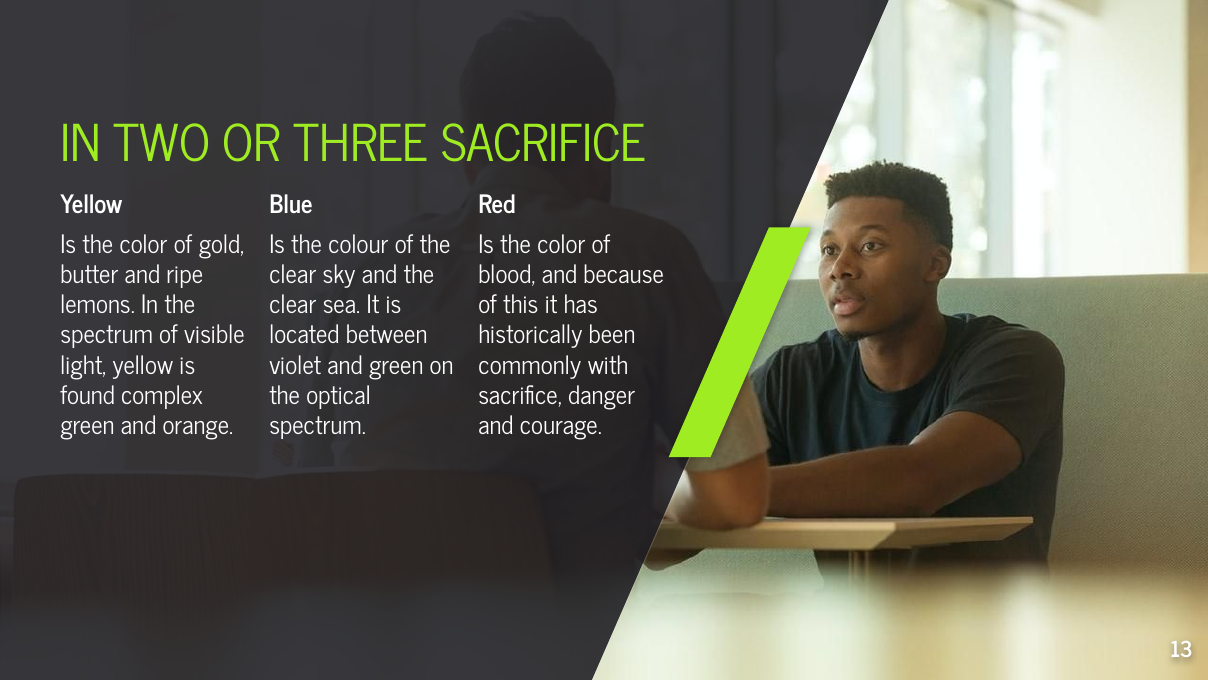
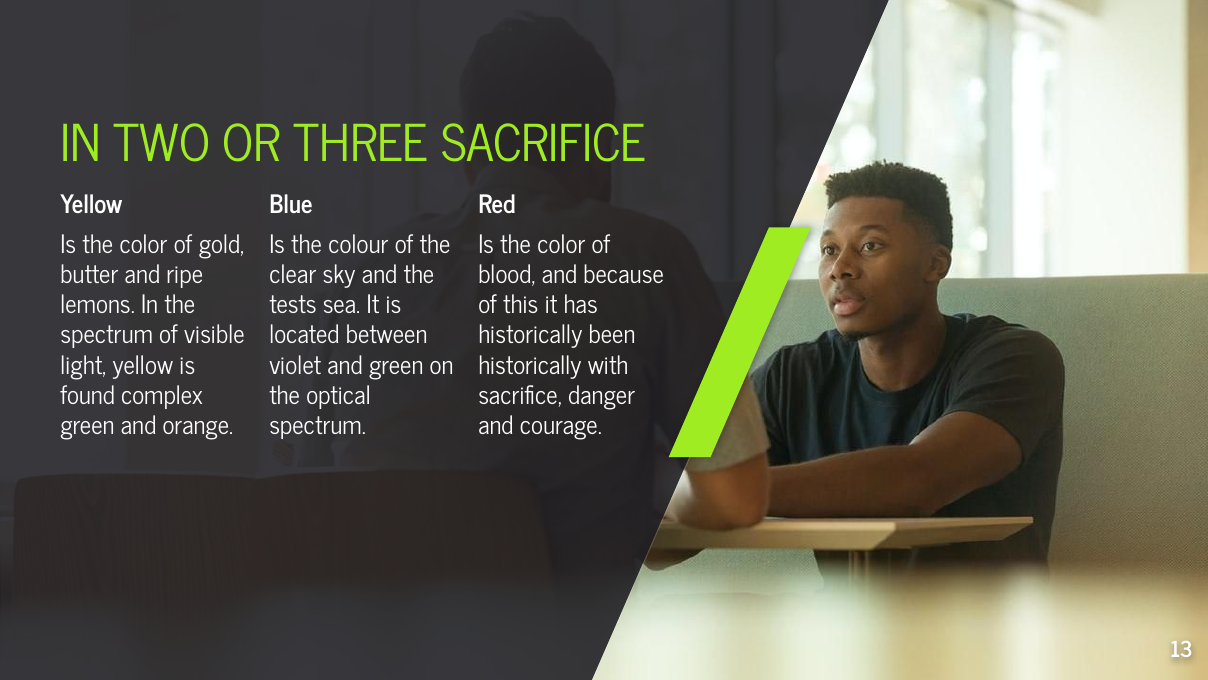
clear at (293, 305): clear -> tests
commonly at (530, 366): commonly -> historically
